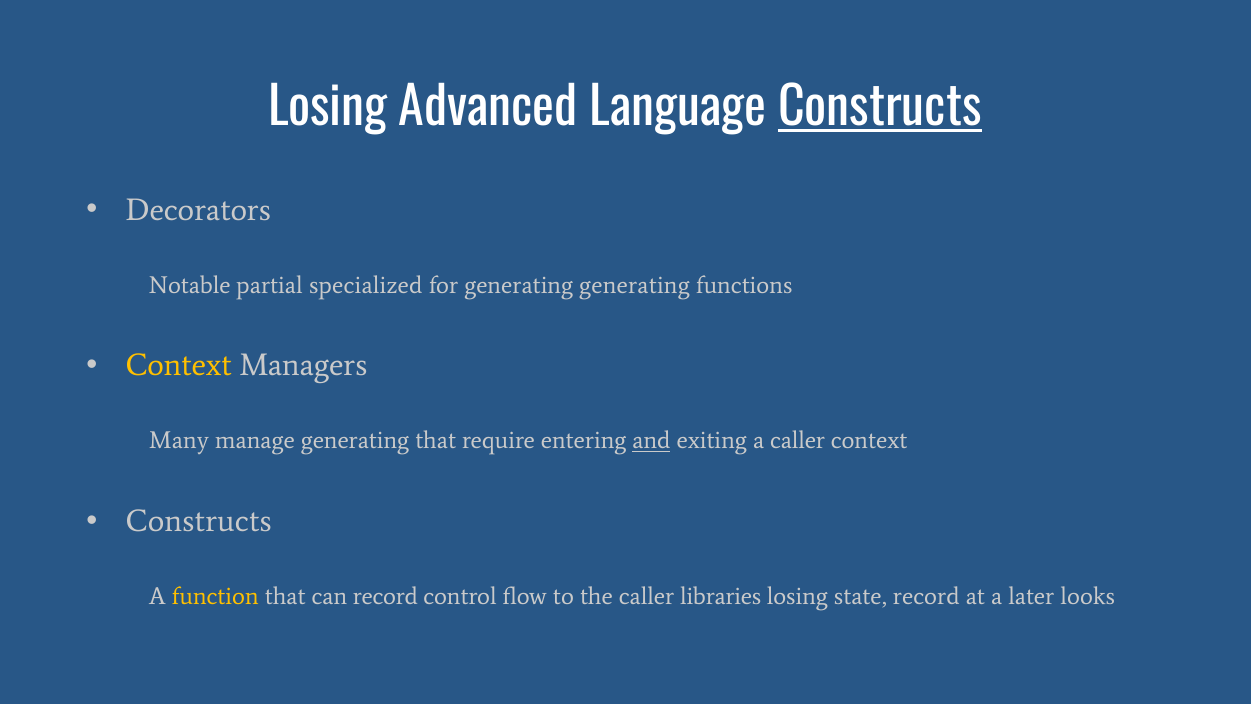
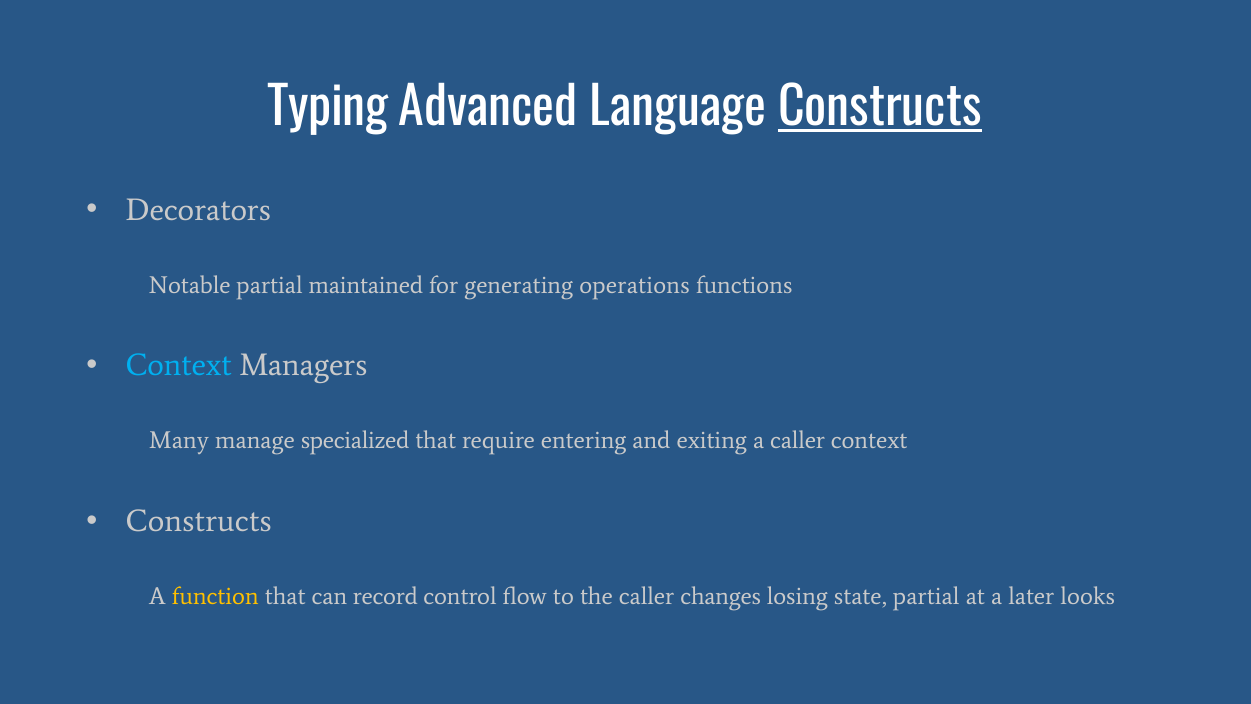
Losing at (328, 108): Losing -> Typing
specialized: specialized -> maintained
generating generating: generating -> operations
Context at (179, 366) colour: yellow -> light blue
manage generating: generating -> specialized
and underline: present -> none
libraries: libraries -> changes
state record: record -> partial
